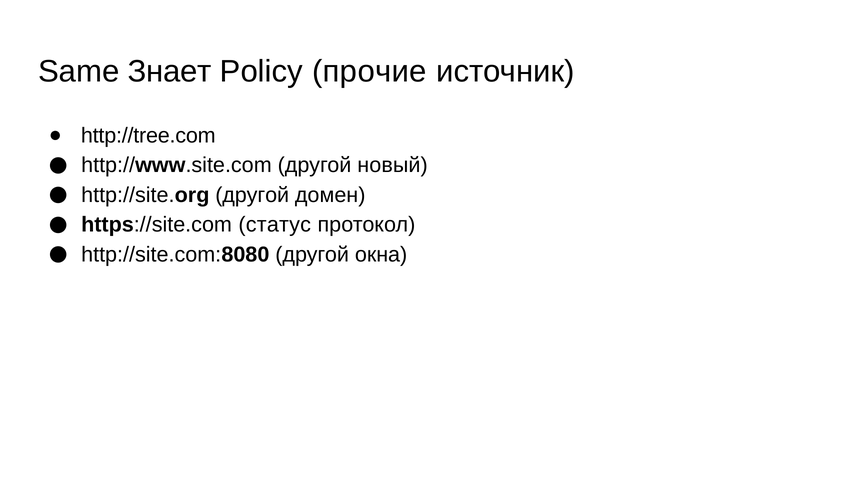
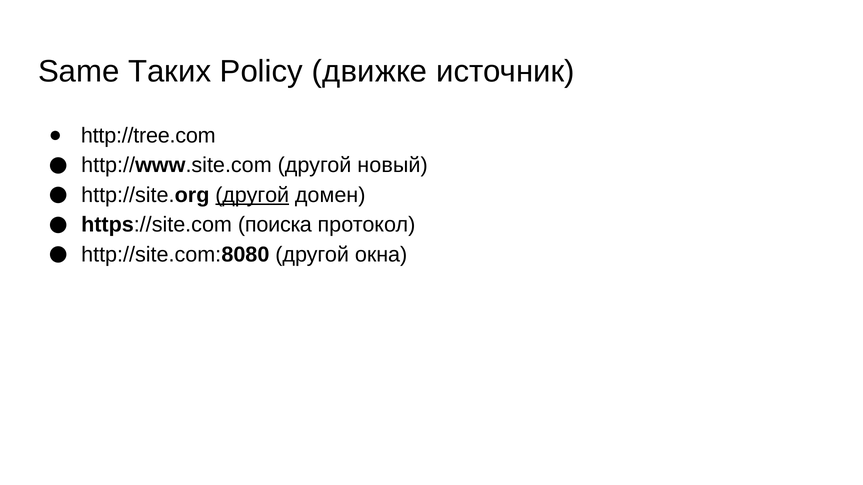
Знает: Знает -> Таких
прочие: прочие -> движке
другой at (252, 195) underline: none -> present
статус: статус -> поиска
